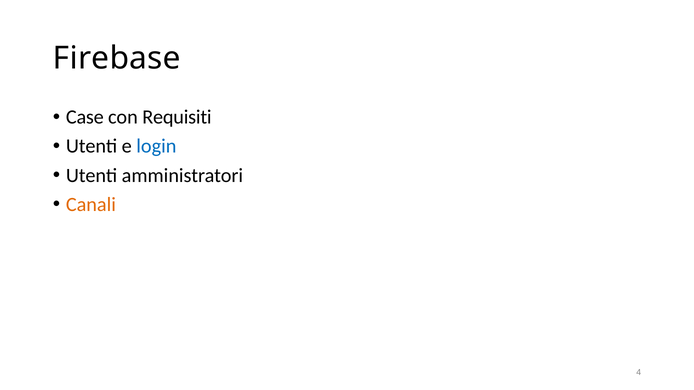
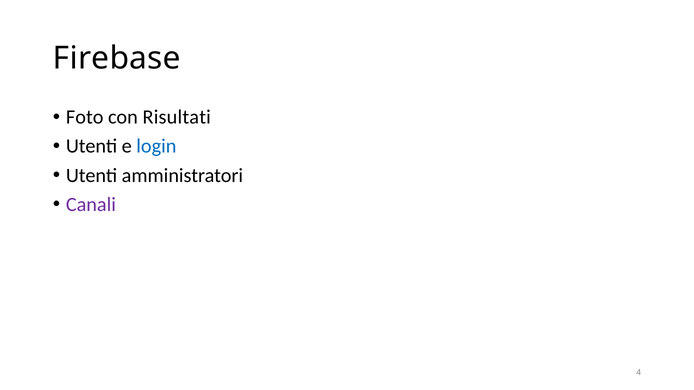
Case: Case -> Foto
Requisiti: Requisiti -> Risultati
Canali colour: orange -> purple
